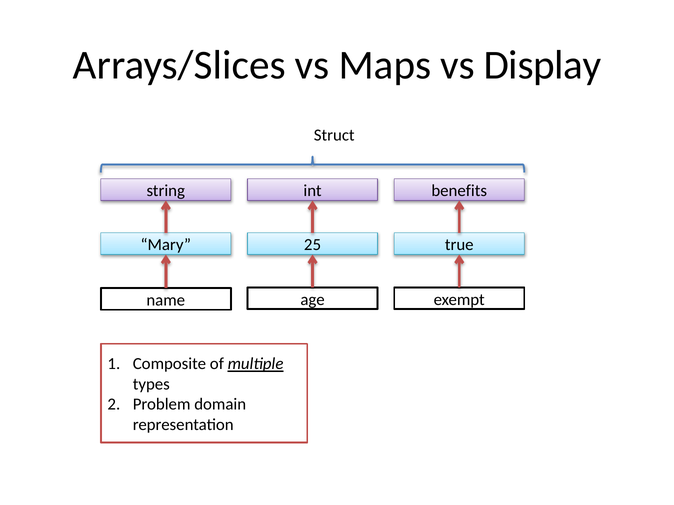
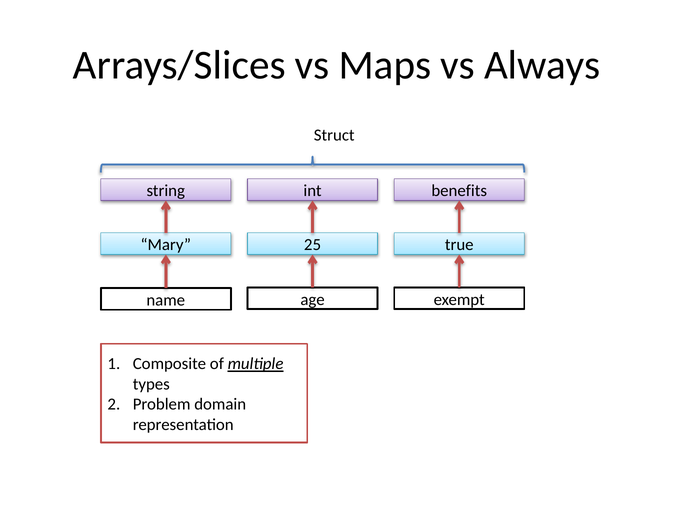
Display: Display -> Always
